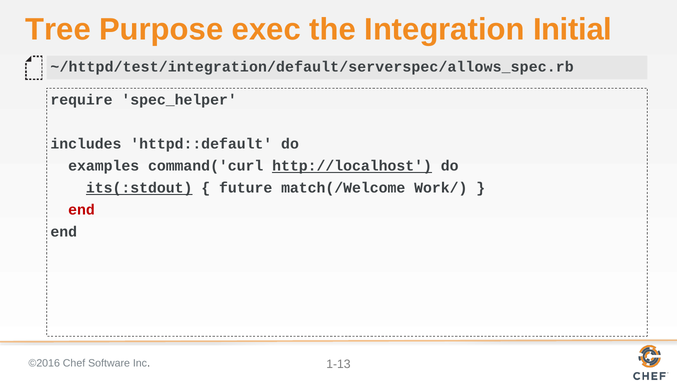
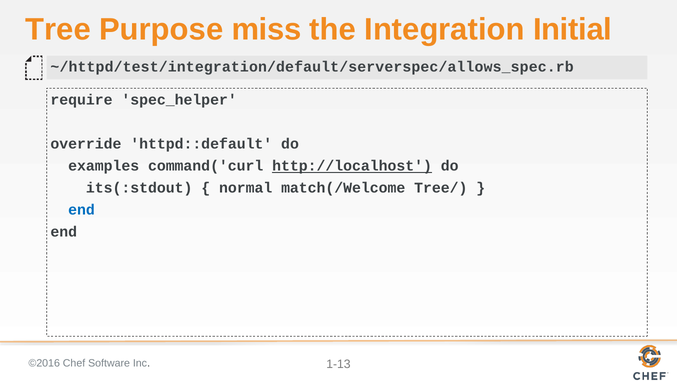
exec: exec -> miss
includes: includes -> override
its(:stdout underline: present -> none
future: future -> normal
Work/: Work/ -> Tree/
end at (82, 210) colour: red -> blue
